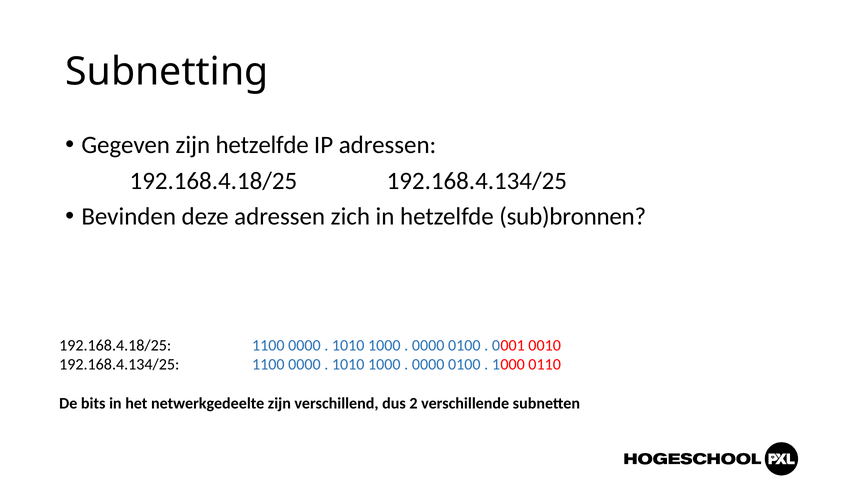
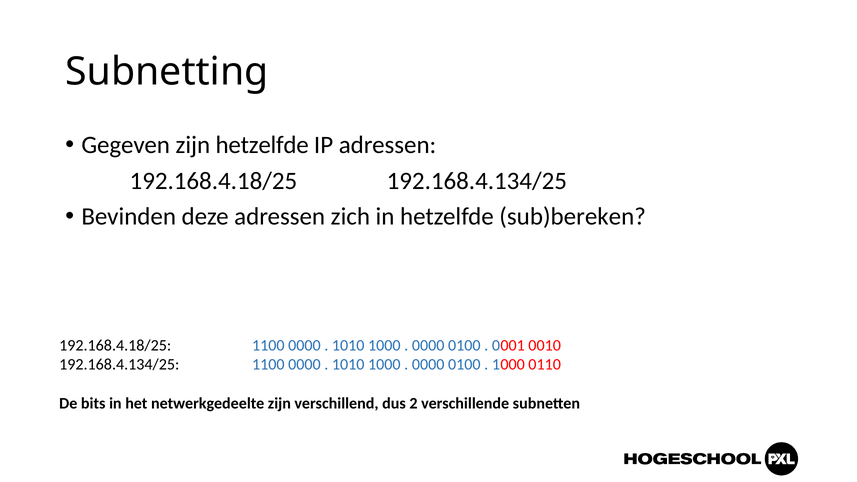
sub)bronnen: sub)bronnen -> sub)bereken
